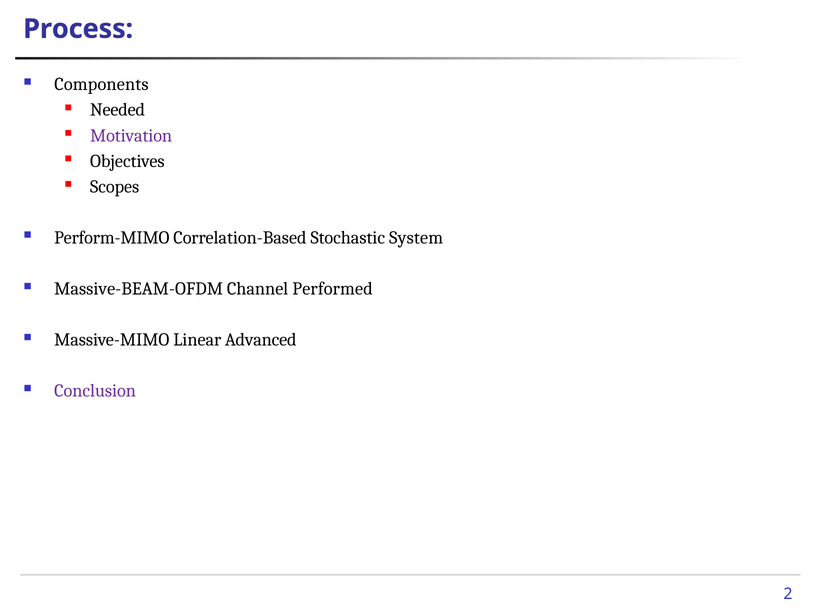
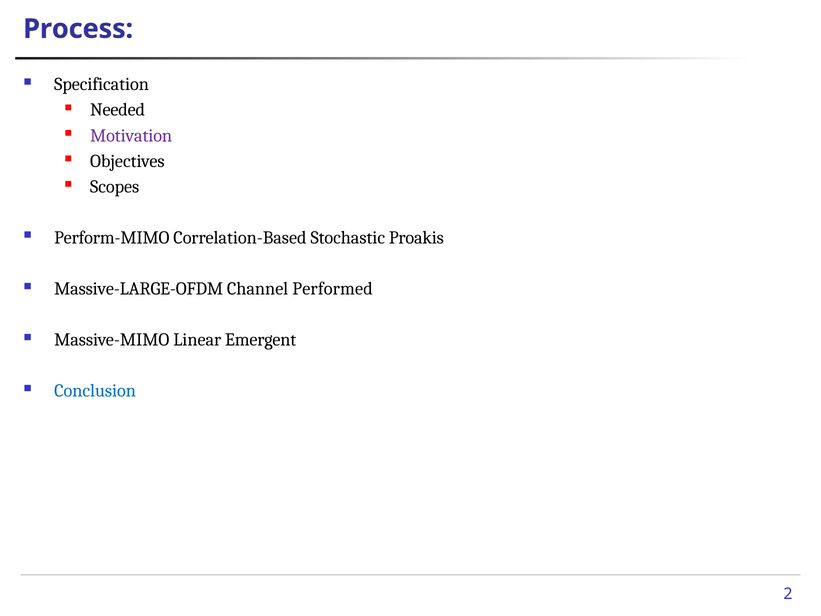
Components: Components -> Specification
System: System -> Proakis
Massive-BEAM-OFDM: Massive-BEAM-OFDM -> Massive-LARGE-OFDM
Advanced: Advanced -> Emergent
Conclusion colour: purple -> blue
